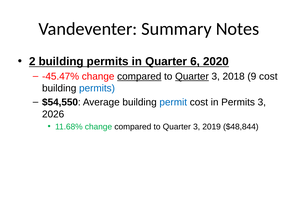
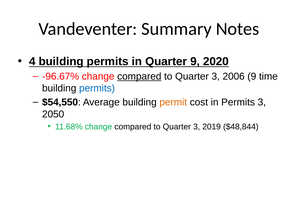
2: 2 -> 4
Quarter 6: 6 -> 9
-45.47%: -45.47% -> -96.67%
Quarter at (192, 76) underline: present -> none
2018: 2018 -> 2006
9 cost: cost -> time
permit colour: blue -> orange
2026: 2026 -> 2050
